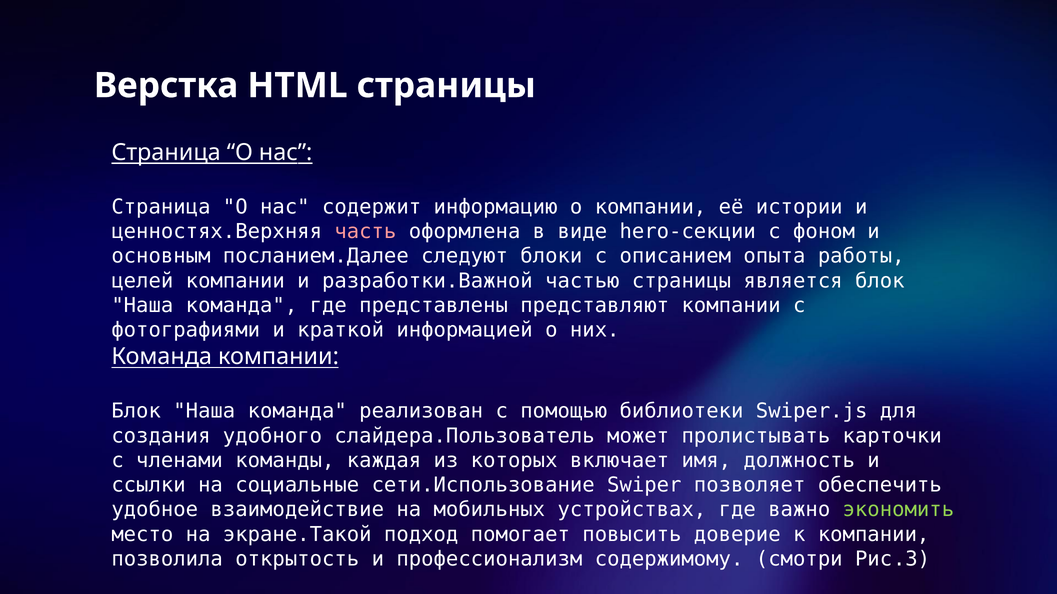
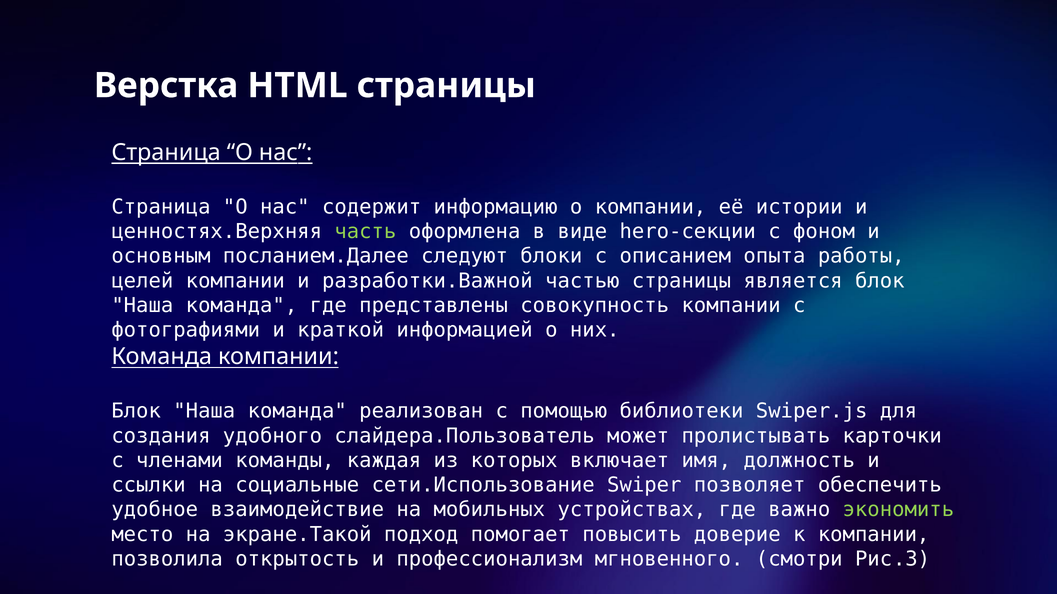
часть colour: pink -> light green
представляют: представляют -> совокупность
содержимому: содержимому -> мгновенного
